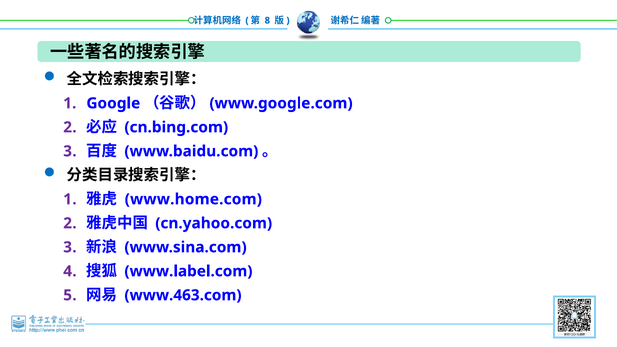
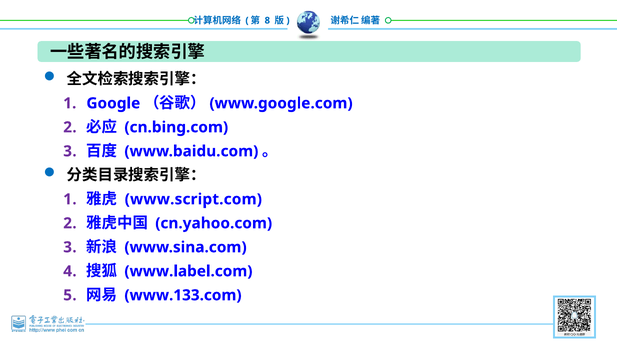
www.home.com: www.home.com -> www.script.com
www.463.com: www.463.com -> www.133.com
